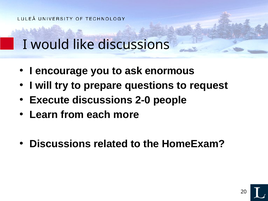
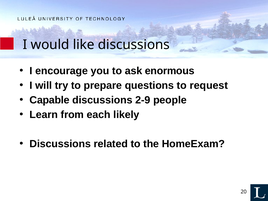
Execute: Execute -> Capable
2-0: 2-0 -> 2-9
more: more -> likely
